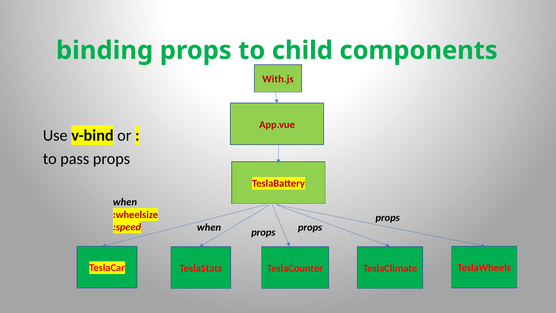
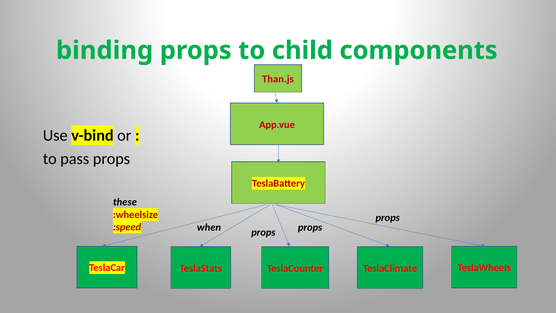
With.js: With.js -> Than.js
when at (125, 202): when -> these
